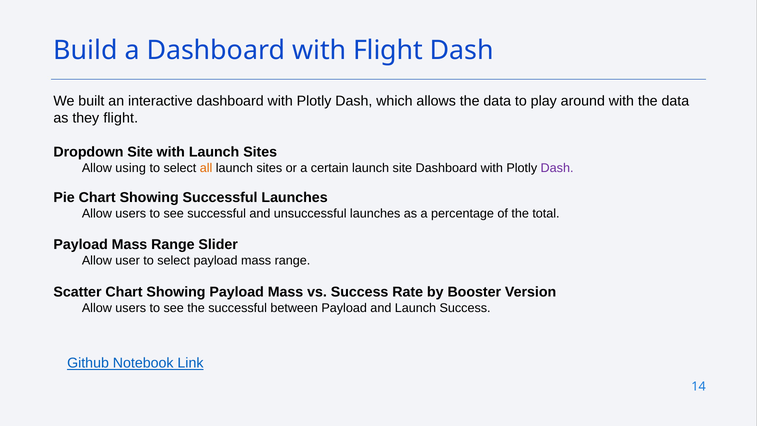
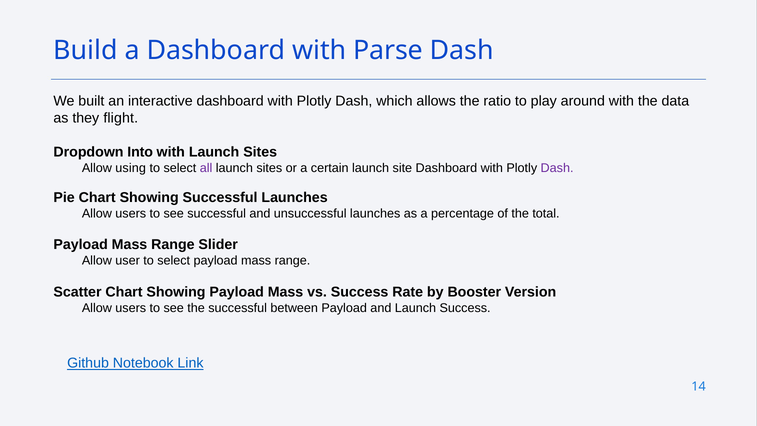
with Flight: Flight -> Parse
allows the data: data -> ratio
Dropdown Site: Site -> Into
all colour: orange -> purple
